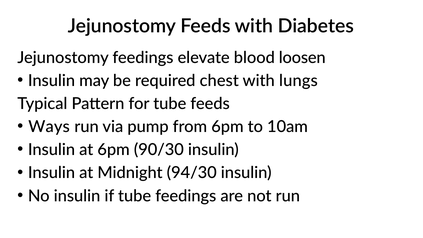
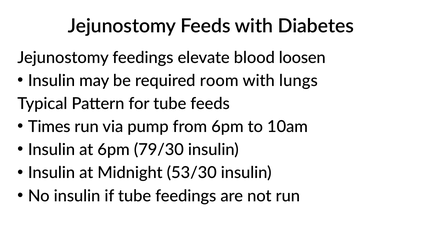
chest: chest -> room
Ways: Ways -> Times
90/30: 90/30 -> 79/30
94/30: 94/30 -> 53/30
